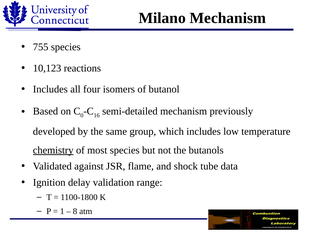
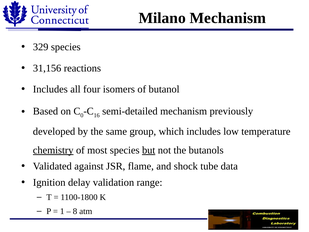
755: 755 -> 329
10,123: 10,123 -> 31,156
but underline: none -> present
